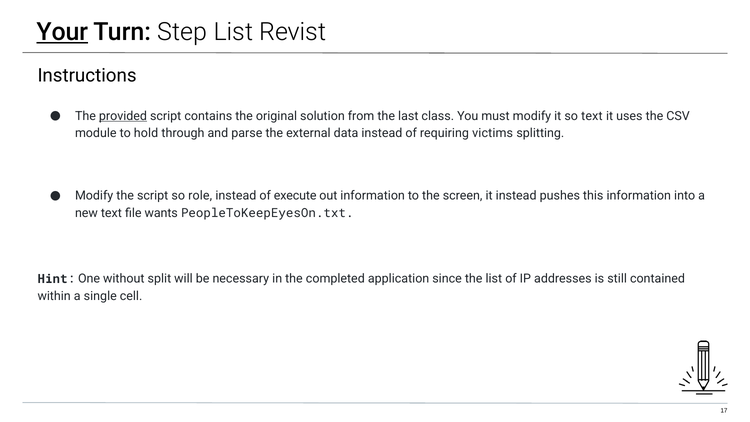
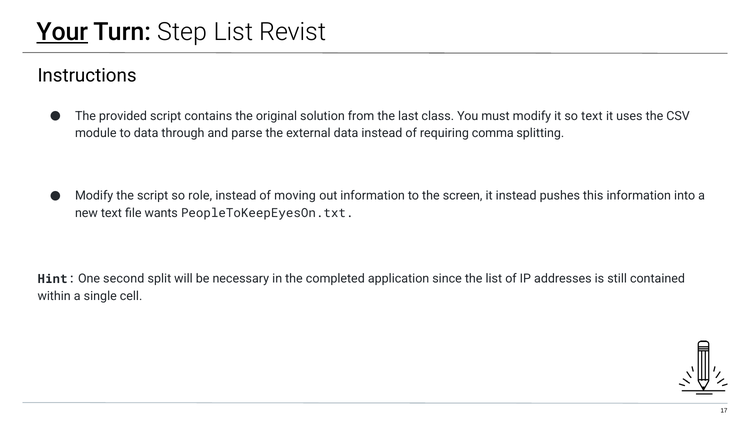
provided underline: present -> none
to hold: hold -> data
victims: victims -> comma
execute: execute -> moving
without: without -> second
